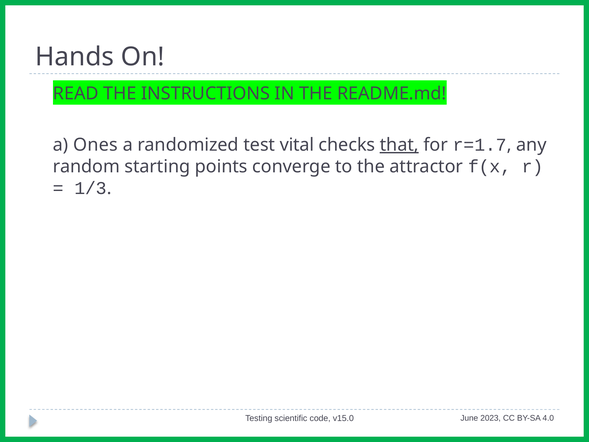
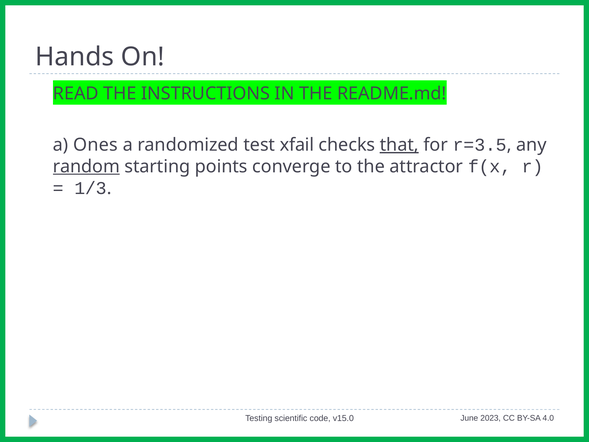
vital: vital -> xfail
r=1.7: r=1.7 -> r=3.5
random underline: none -> present
